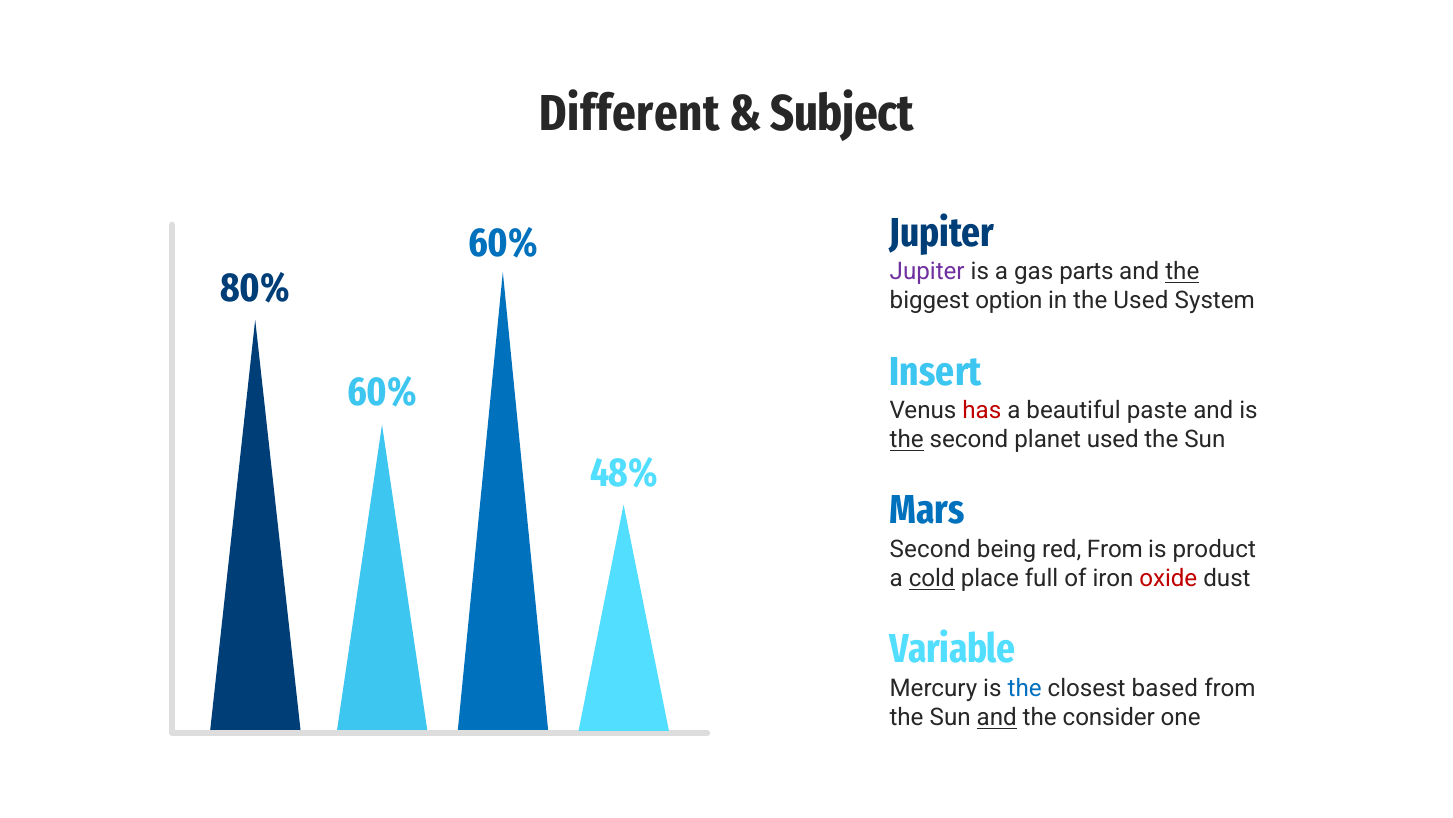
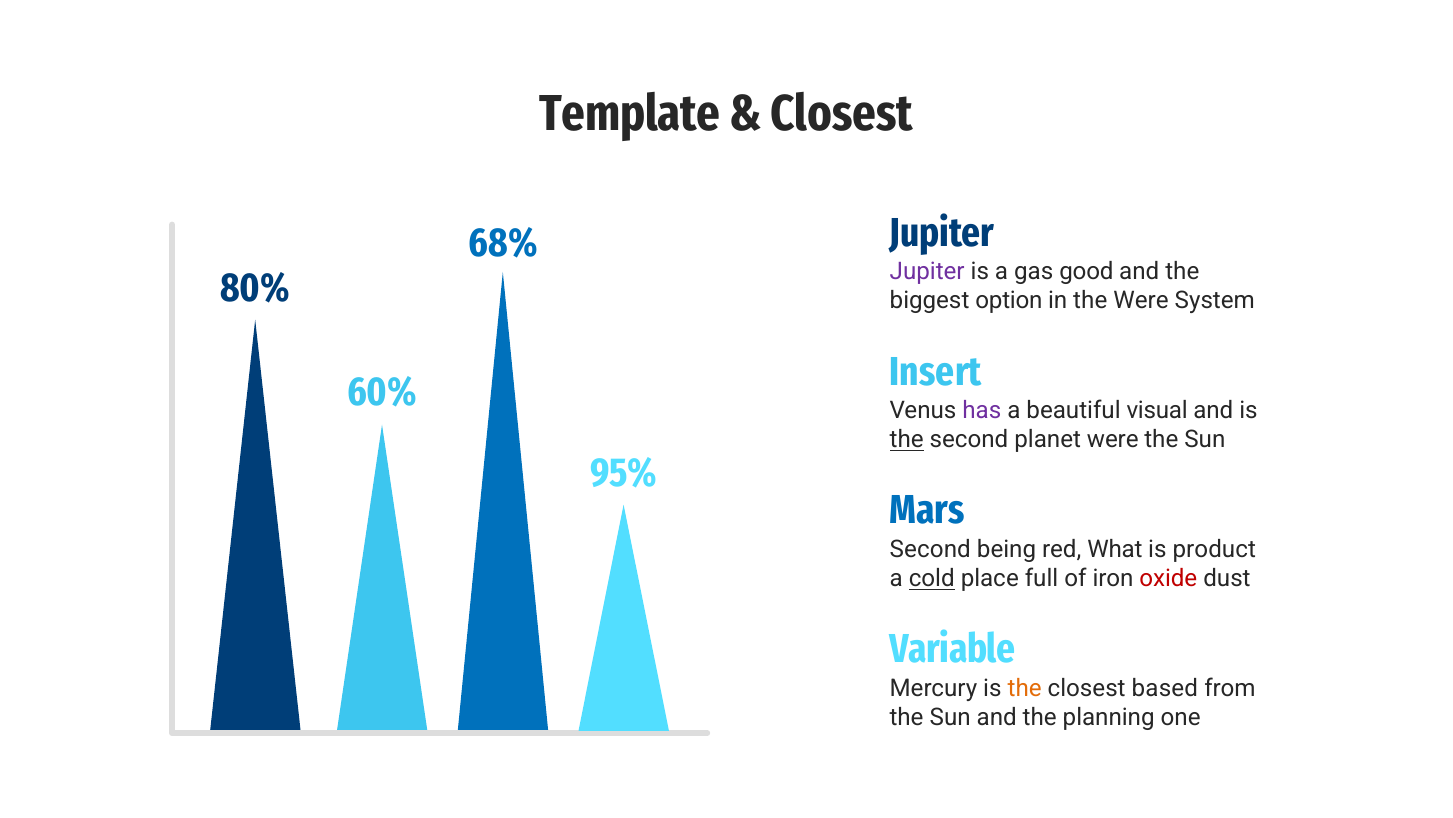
Different: Different -> Template
Subject at (842, 114): Subject -> Closest
60% at (503, 243): 60% -> 68%
parts: parts -> good
the at (1182, 272) underline: present -> none
the Used: Used -> Were
has colour: red -> purple
paste: paste -> visual
planet used: used -> were
48%: 48% -> 95%
red From: From -> What
the at (1025, 688) colour: blue -> orange
and at (997, 717) underline: present -> none
consider: consider -> planning
